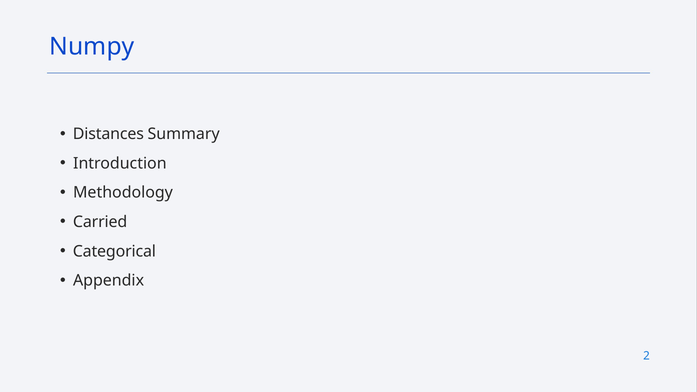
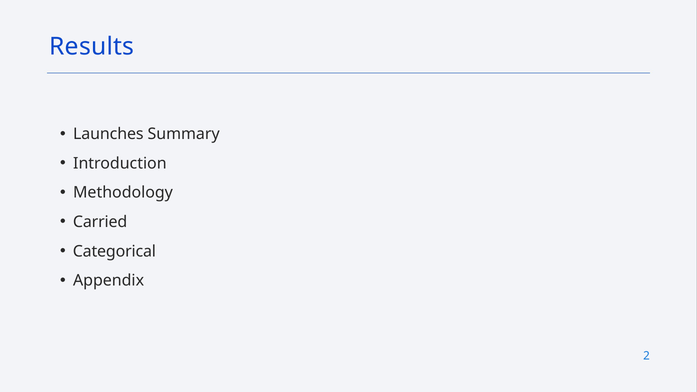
Numpy: Numpy -> Results
Distances: Distances -> Launches
